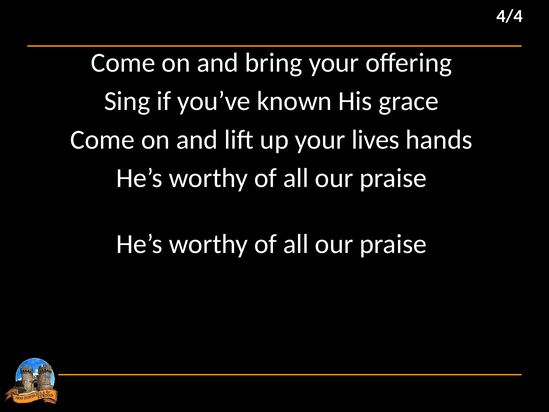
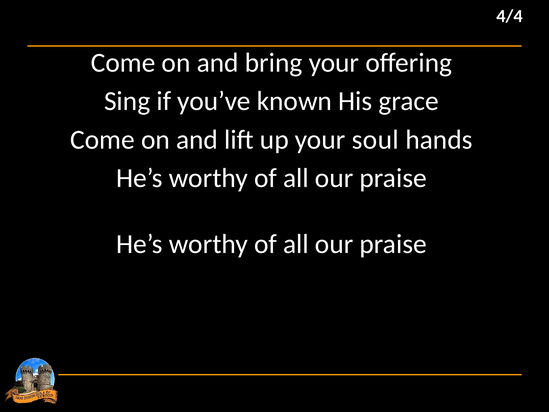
lives: lives -> soul
